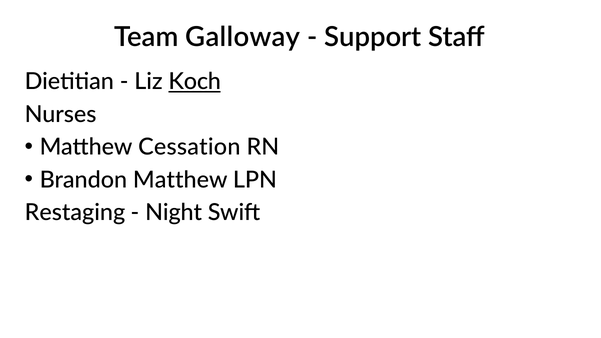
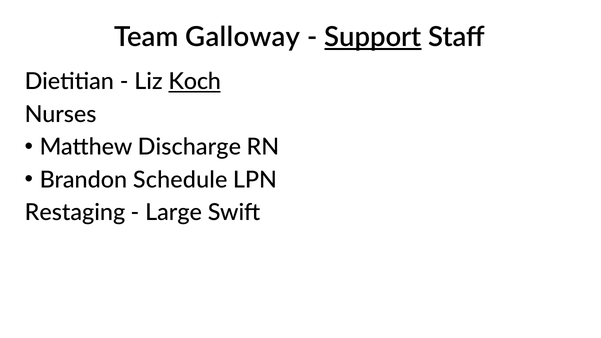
Support underline: none -> present
Cessation: Cessation -> Discharge
Brandon Matthew: Matthew -> Schedule
Night: Night -> Large
